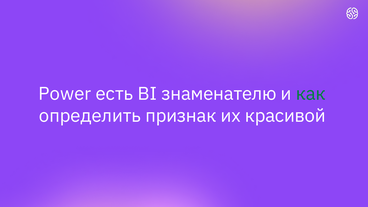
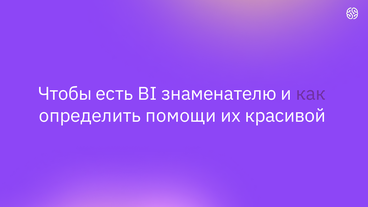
Power: Power -> Чтобы
как colour: green -> purple
признак: признак -> помощи
